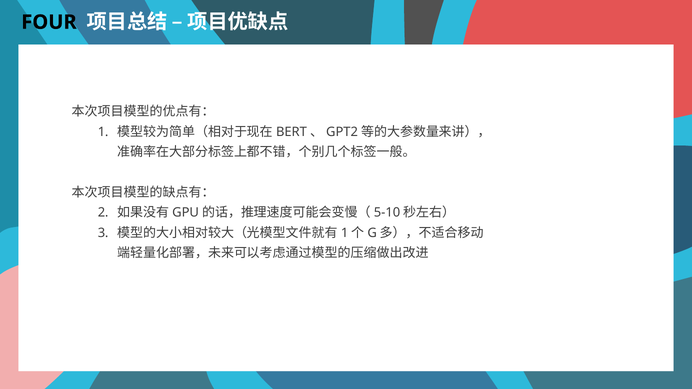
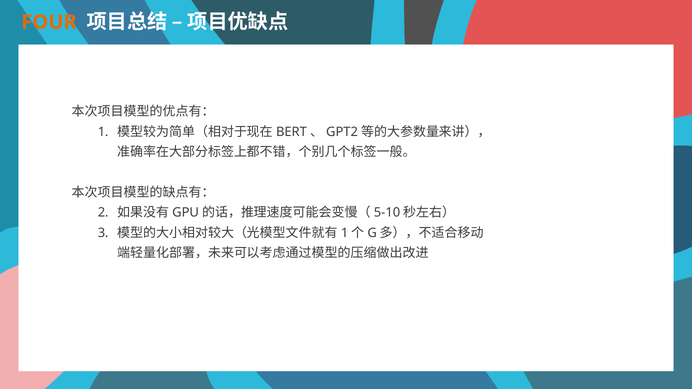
FOUR colour: black -> orange
